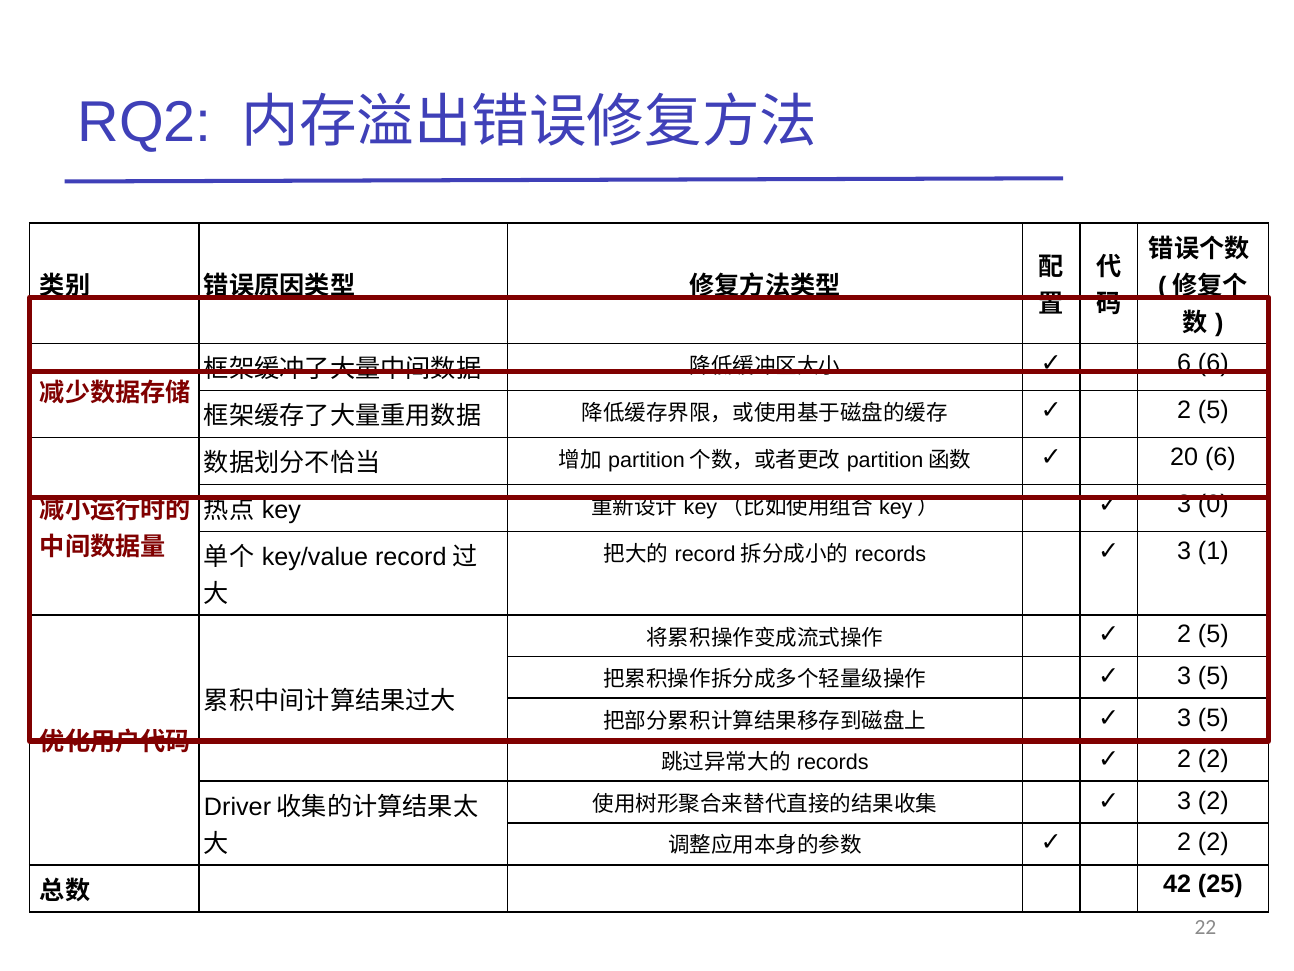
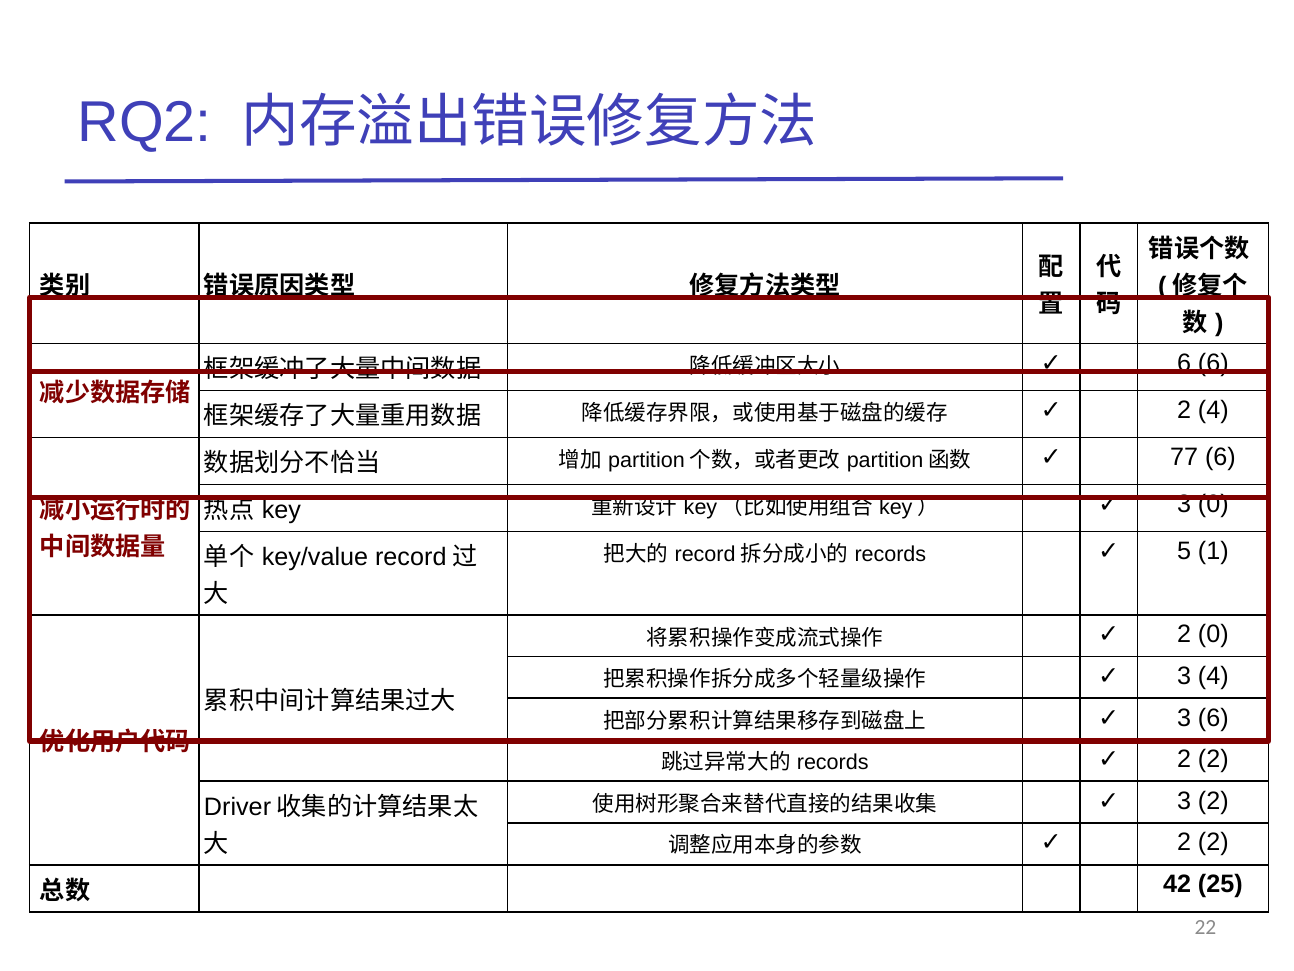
5 at (1213, 410): 5 -> 4
20: 20 -> 77
3 at (1184, 551): 3 -> 5
5 at (1213, 634): 5 -> 0
5 at (1213, 676): 5 -> 4
5 at (1213, 717): 5 -> 6
